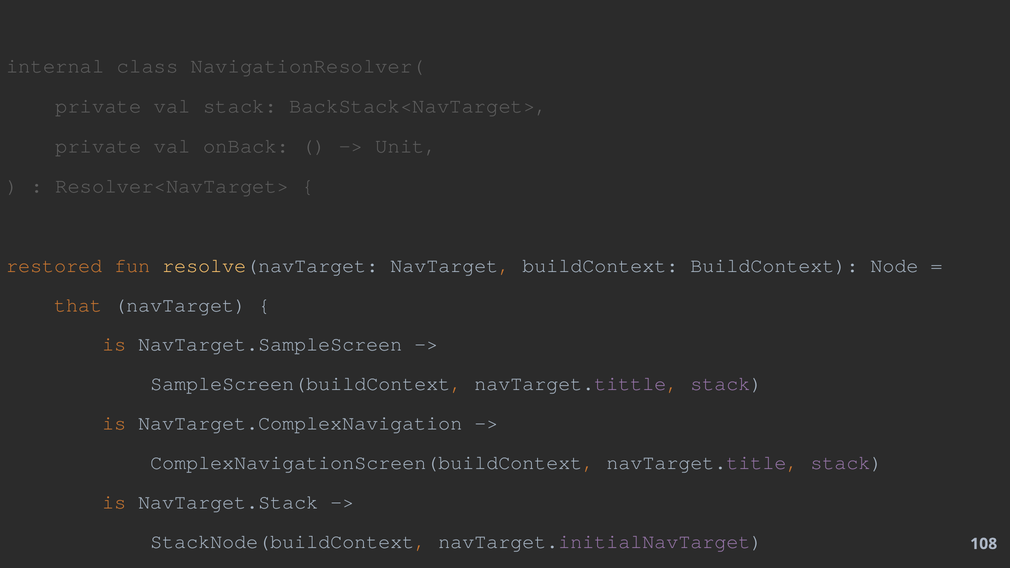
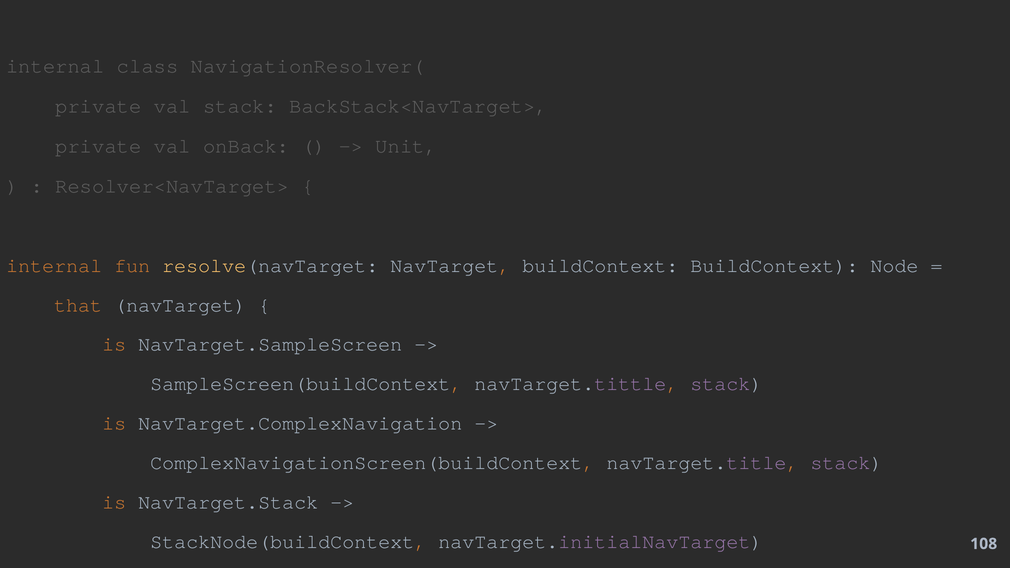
restored at (54, 266): restored -> internal
